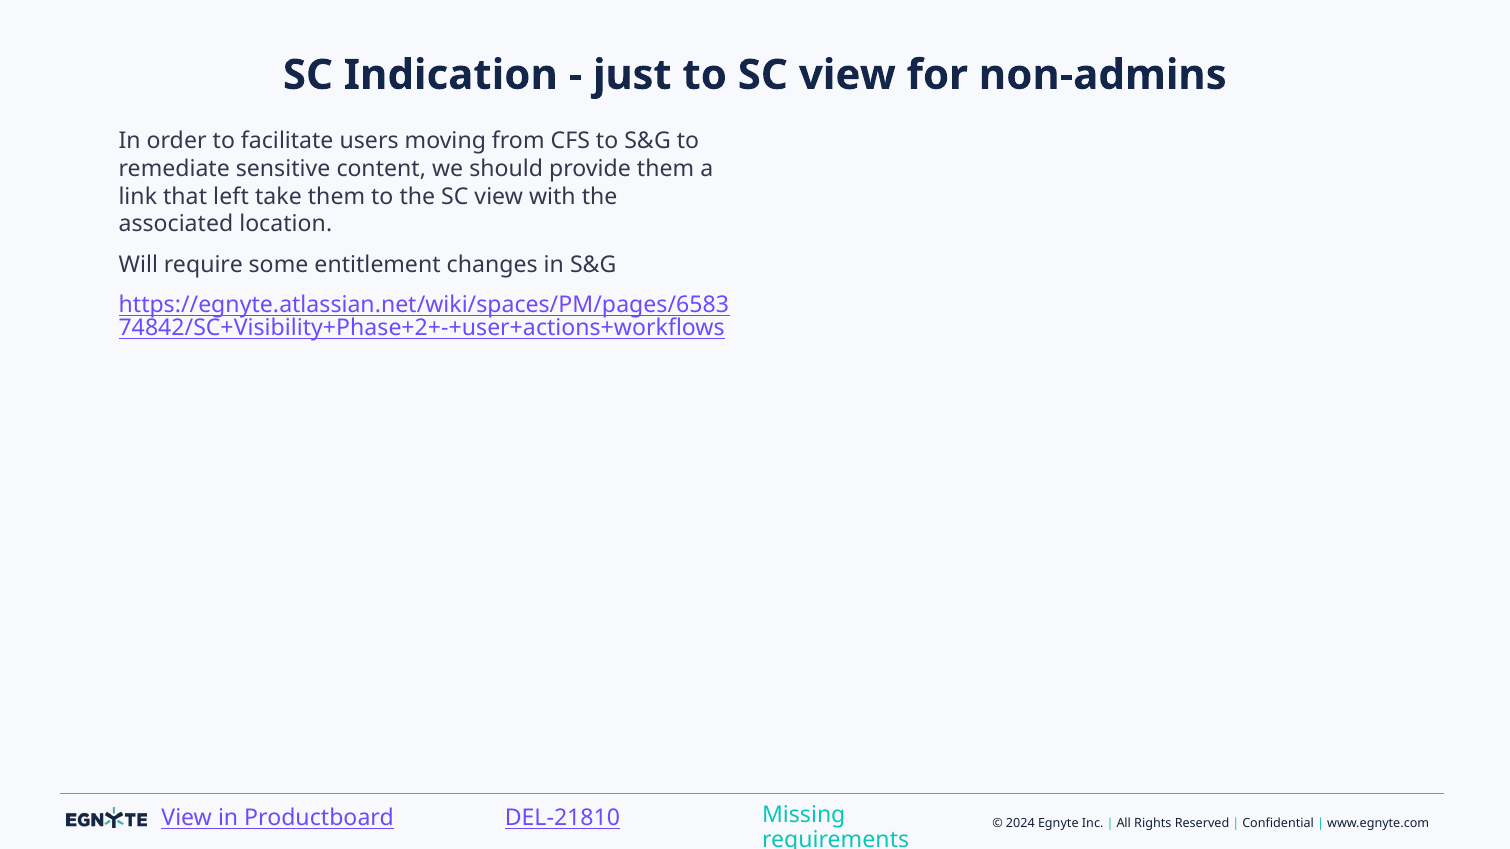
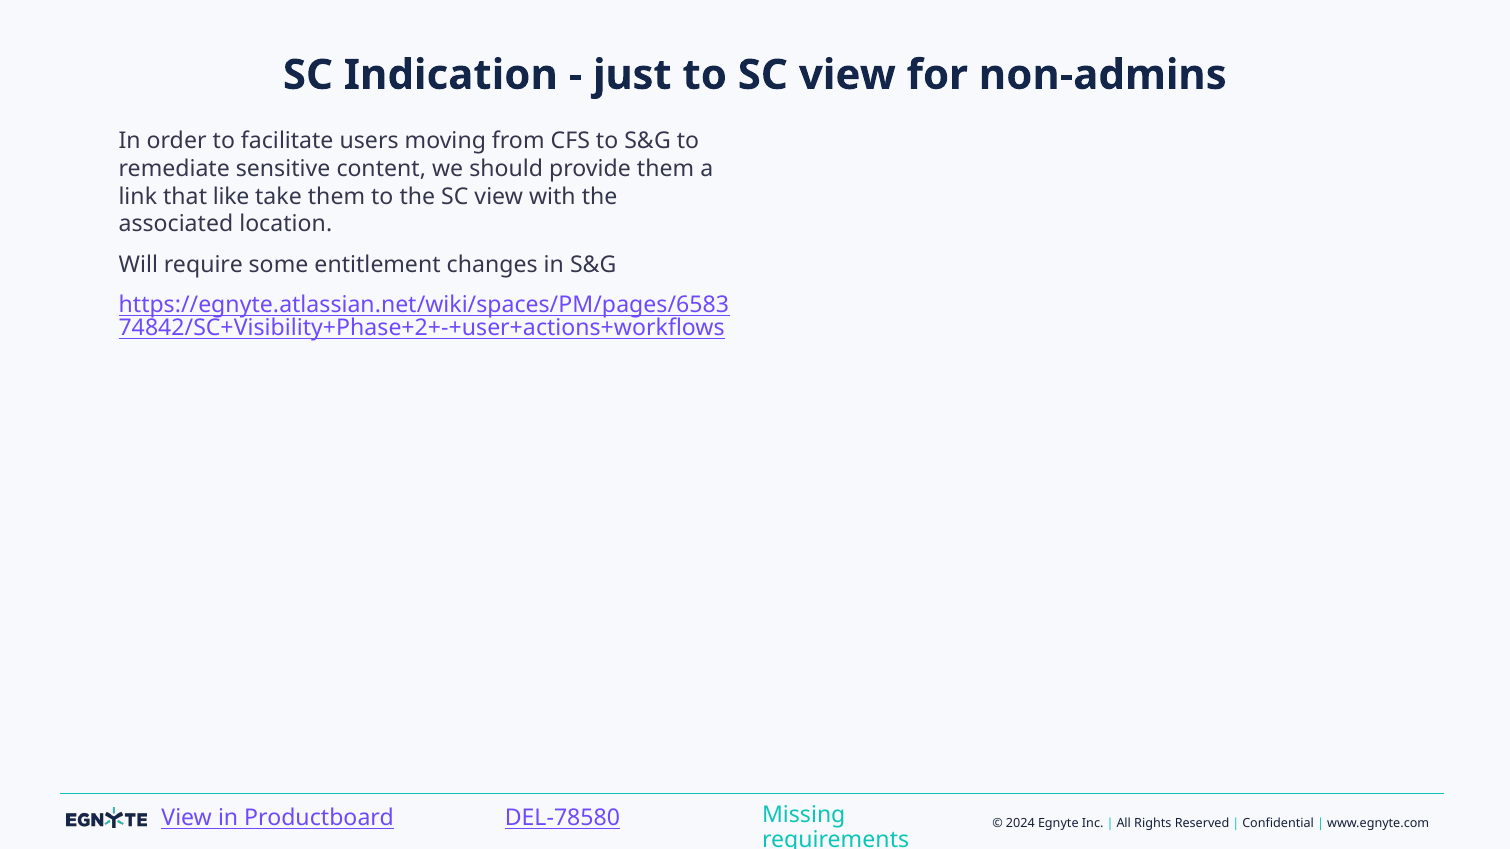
left: left -> like
DEL-21810: DEL-21810 -> DEL-78580
